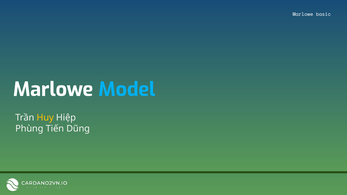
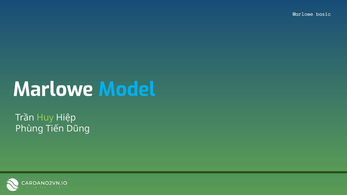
Huy colour: yellow -> light green
